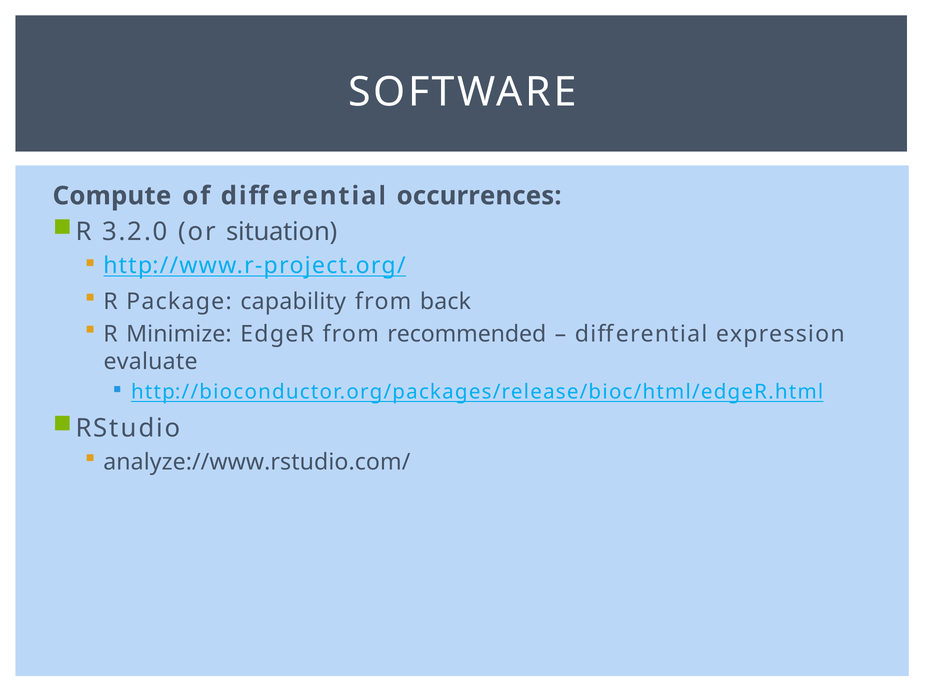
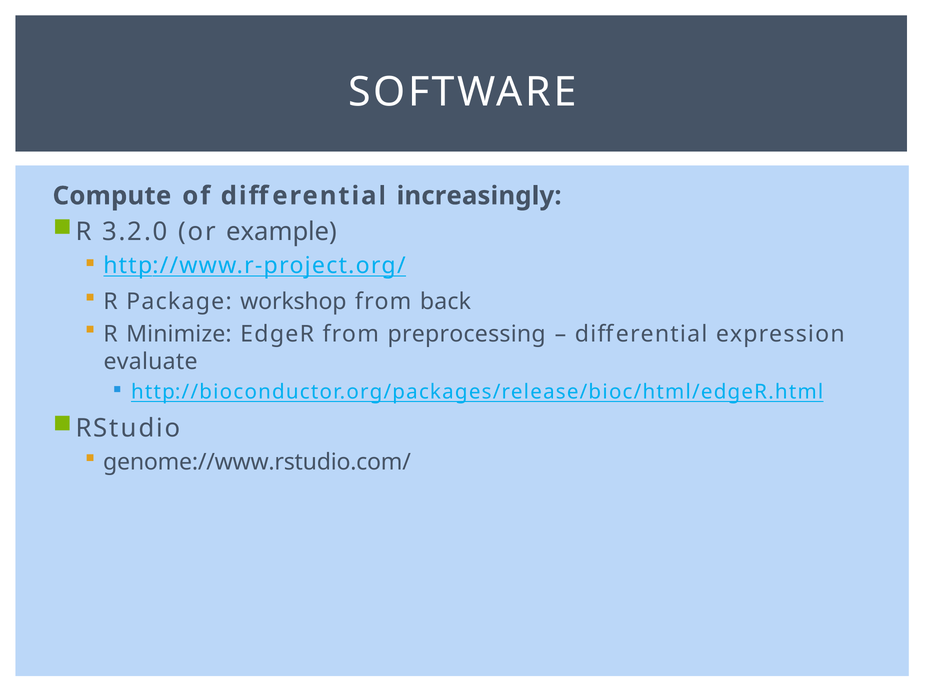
occurrences: occurrences -> increasingly
situation: situation -> example
capability: capability -> workshop
recommended: recommended -> preprocessing
analyze://www.rstudio.com/: analyze://www.rstudio.com/ -> genome://www.rstudio.com/
